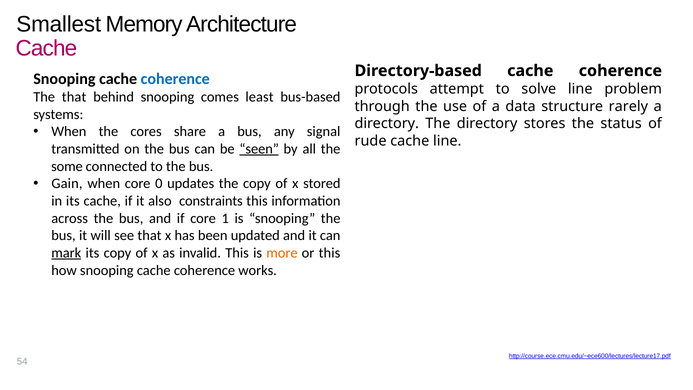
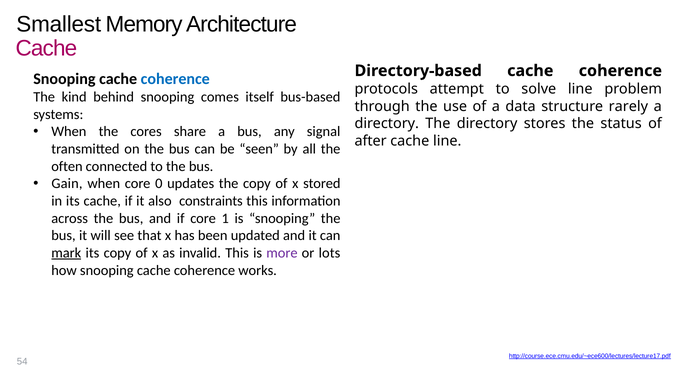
The that: that -> kind
least: least -> itself
rude: rude -> after
seen underline: present -> none
some: some -> often
more colour: orange -> purple
or this: this -> lots
